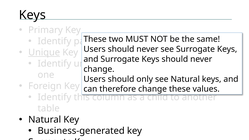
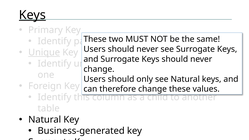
Keys at (32, 15) underline: none -> present
